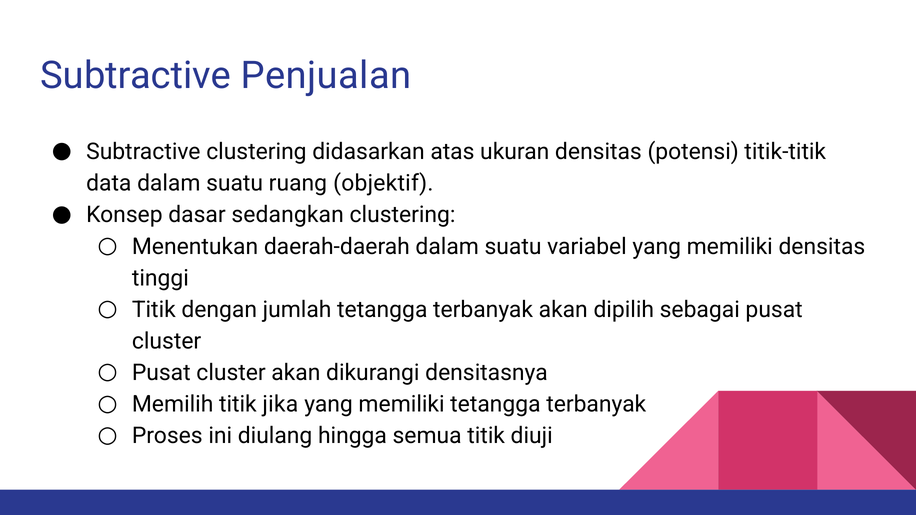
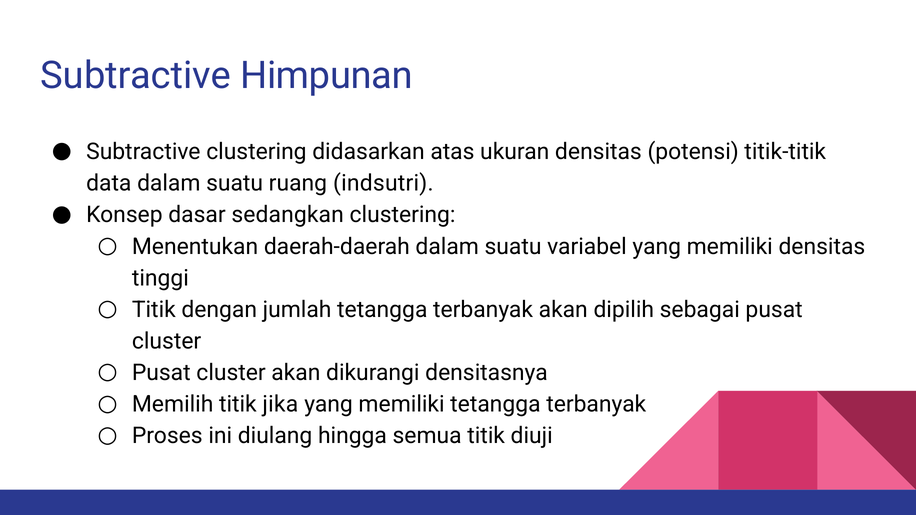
Penjualan: Penjualan -> Himpunan
objektif: objektif -> indsutri
